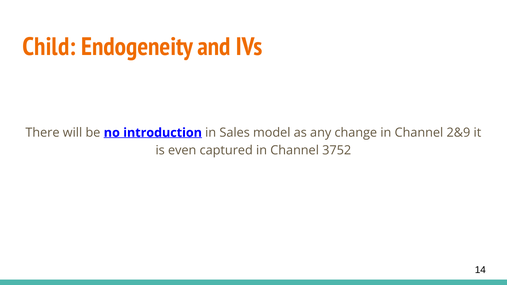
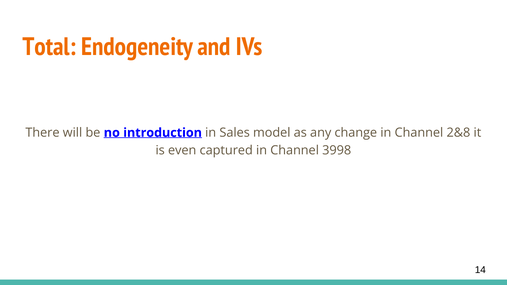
Child: Child -> Total
2&9: 2&9 -> 2&8
3752: 3752 -> 3998
